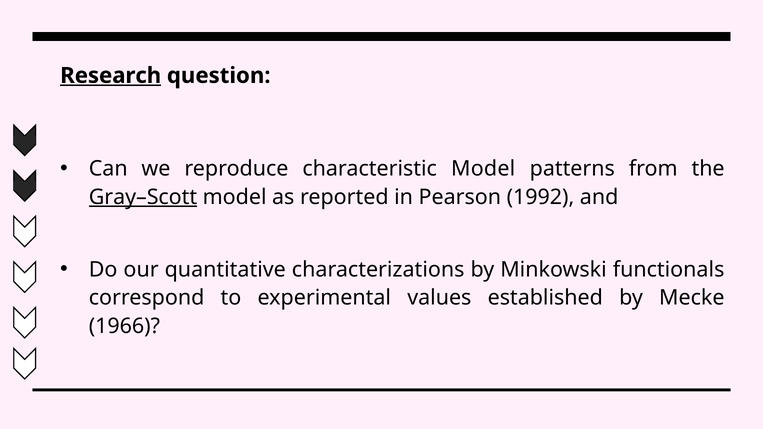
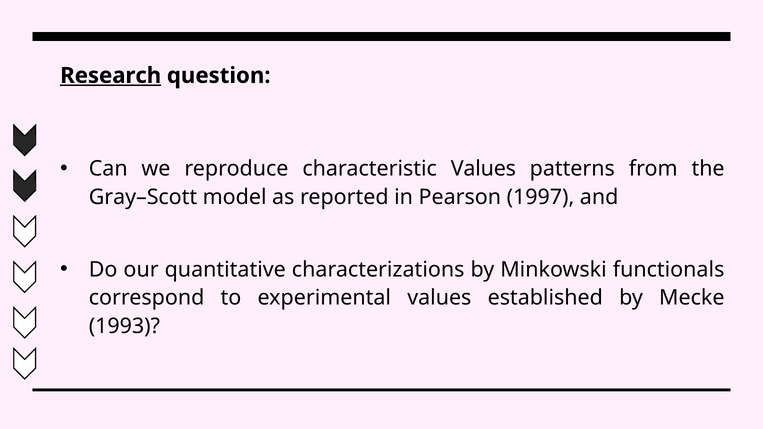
characteristic Model: Model -> Values
Gray–Scott underline: present -> none
1992: 1992 -> 1997
1966: 1966 -> 1993
